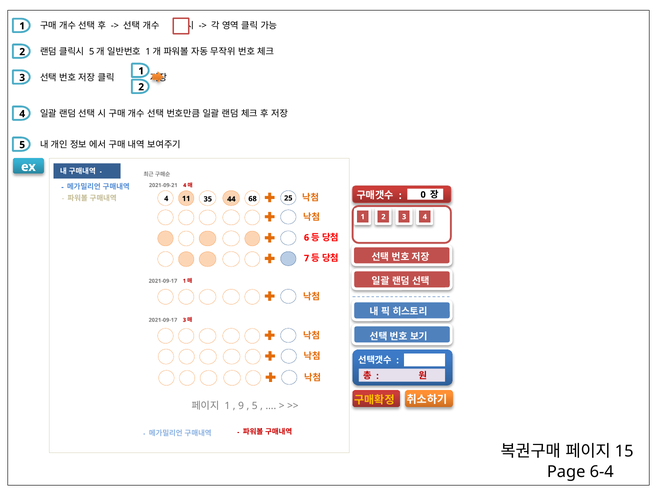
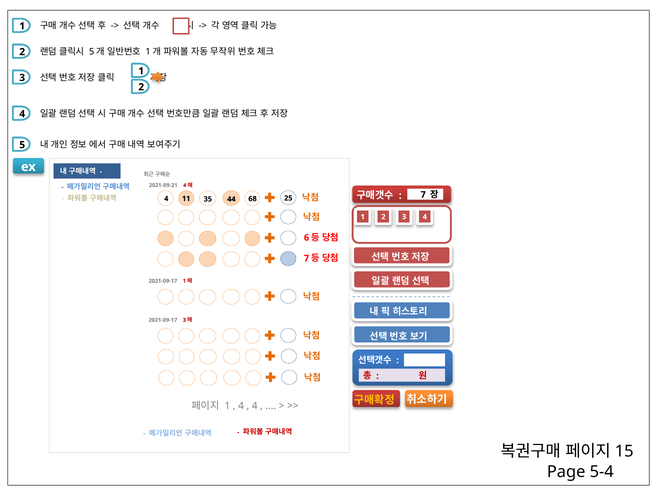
0 at (423, 195): 0 -> 7
9 at (241, 406): 9 -> 4
5 at (255, 406): 5 -> 4
6-4: 6-4 -> 5-4
